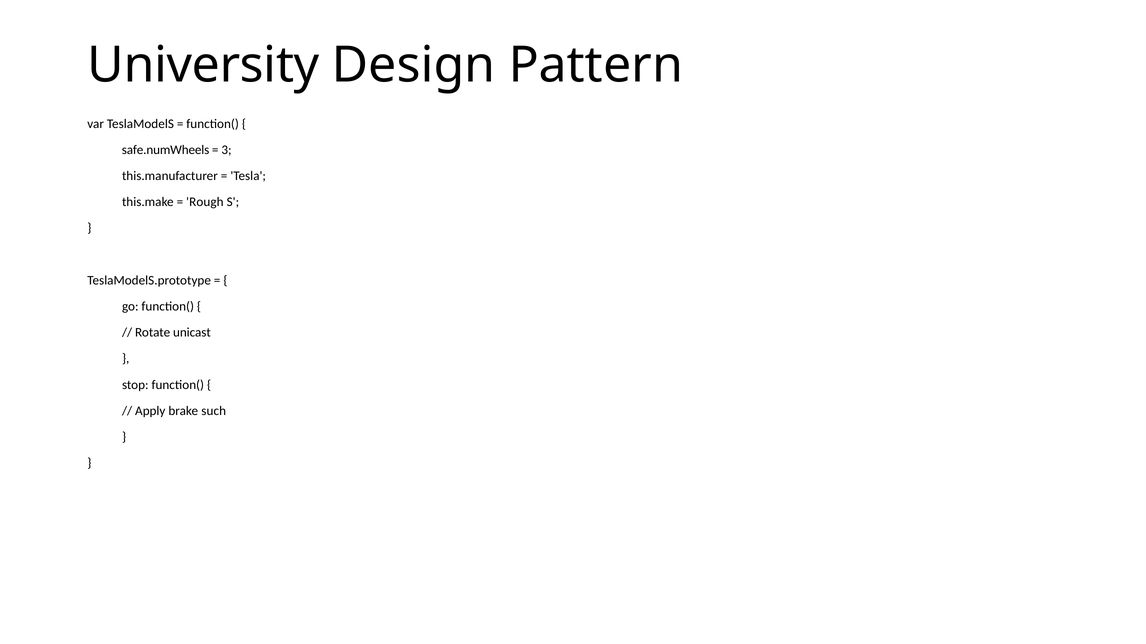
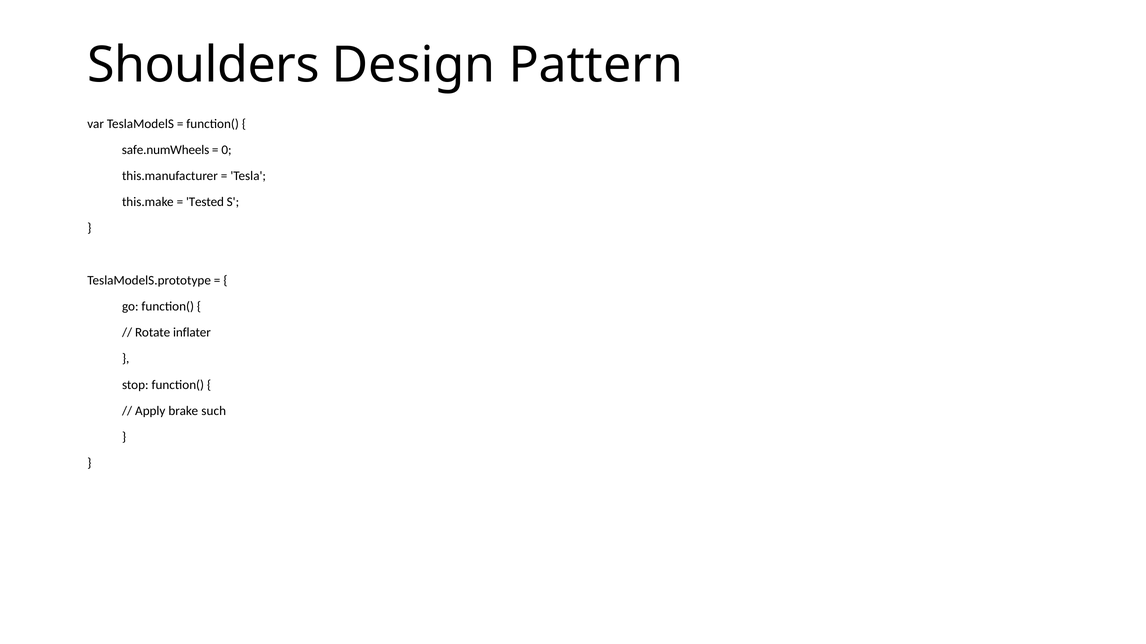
University: University -> Shoulders
3: 3 -> 0
Rough: Rough -> Tested
unicast: unicast -> inflater
